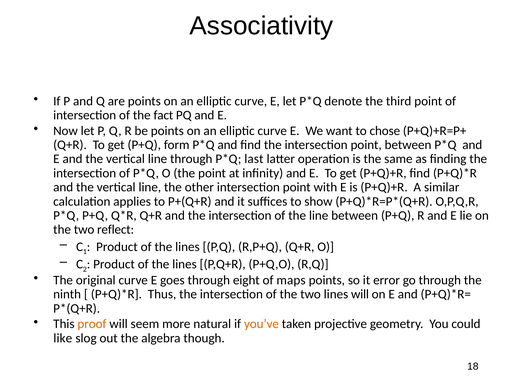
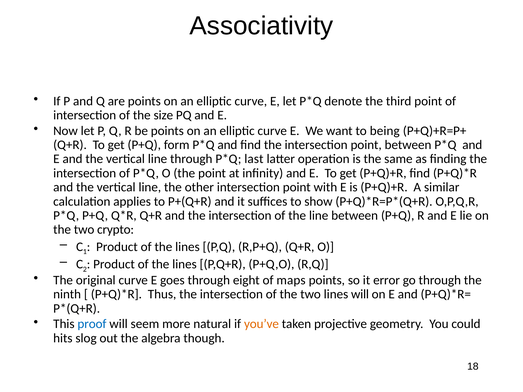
fact: fact -> size
chose: chose -> being
reflect: reflect -> crypto
proof colour: orange -> blue
like: like -> hits
